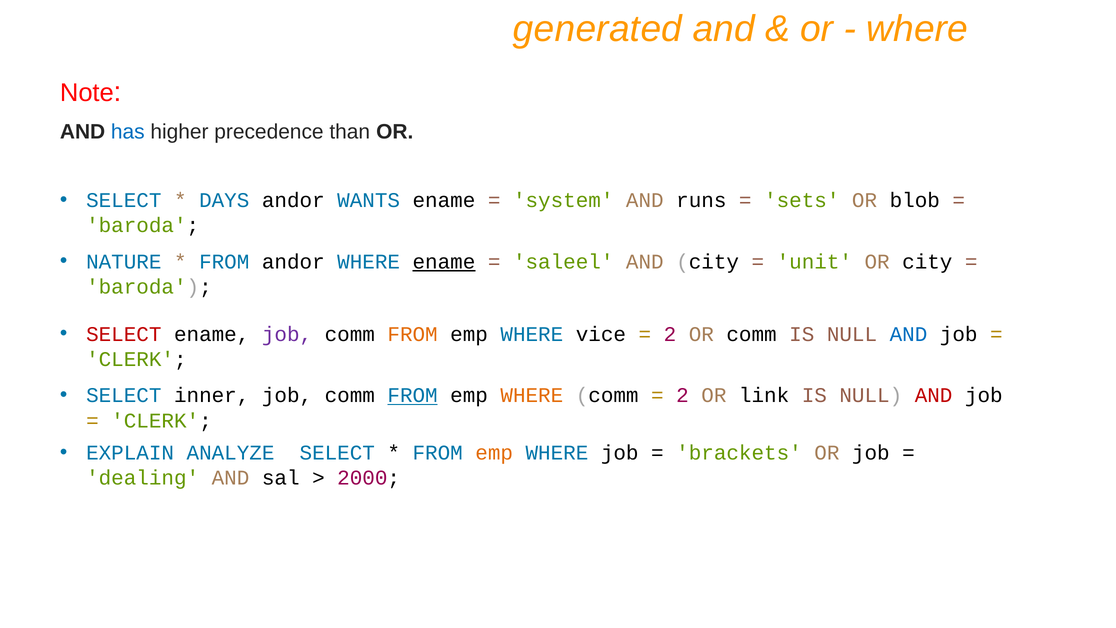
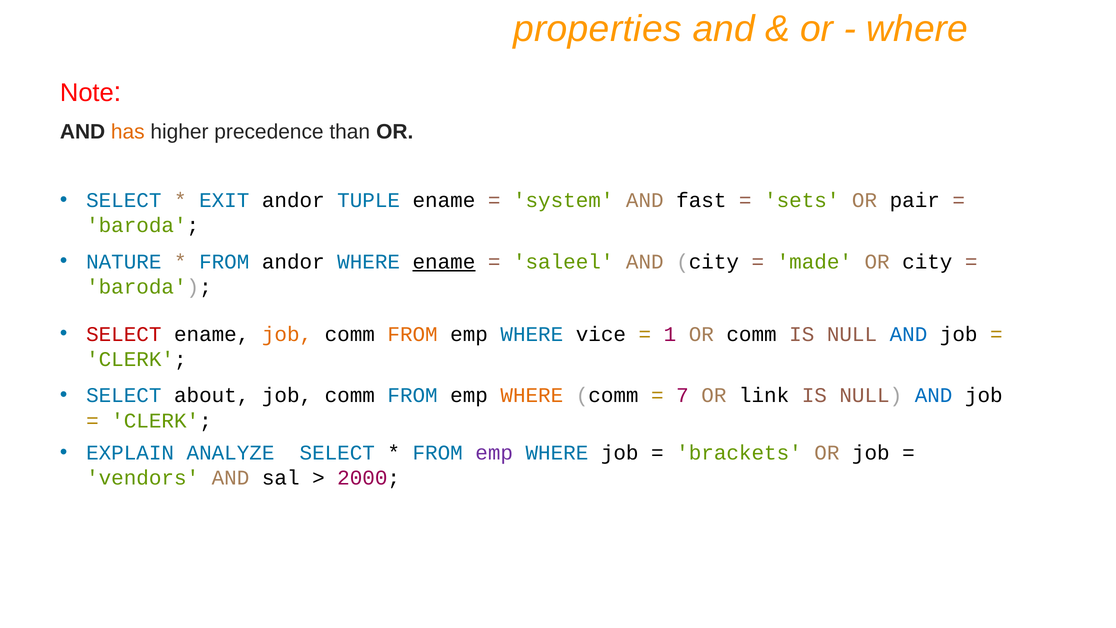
generated: generated -> properties
has colour: blue -> orange
DAYS: DAYS -> EXIT
WANTS: WANTS -> TUPLE
runs: runs -> fast
blob: blob -> pair
unit: unit -> made
job at (287, 334) colour: purple -> orange
2 at (670, 334): 2 -> 1
inner: inner -> about
FROM at (413, 395) underline: present -> none
2 at (682, 395): 2 -> 7
AND at (934, 395) colour: red -> blue
emp at (494, 453) colour: orange -> purple
dealing: dealing -> vendors
